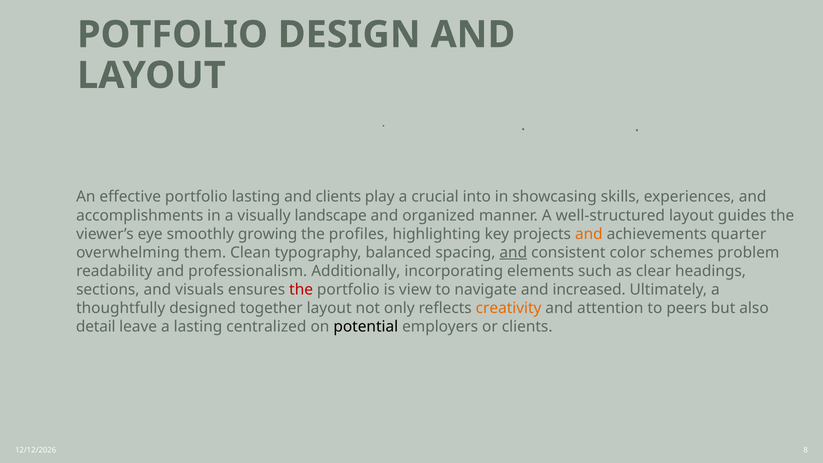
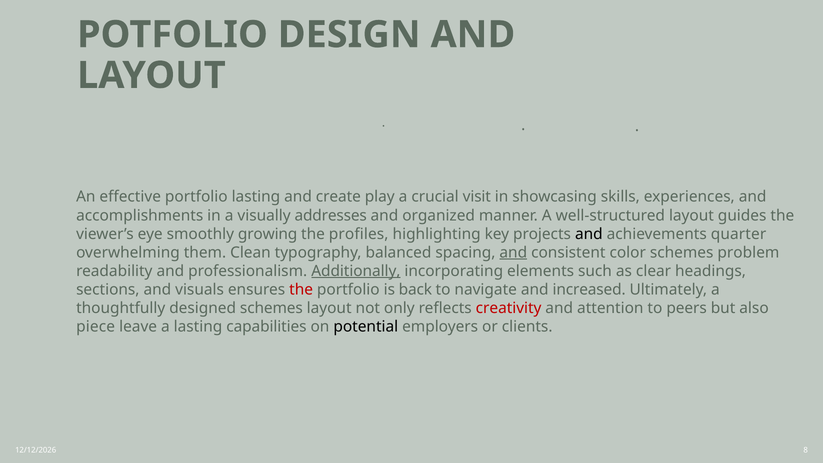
and clients: clients -> create
into: into -> visit
landscape: landscape -> addresses
and at (589, 234) colour: orange -> black
Additionally underline: none -> present
view: view -> back
designed together: together -> schemes
creativity colour: orange -> red
detail: detail -> piece
centralized: centralized -> capabilities
